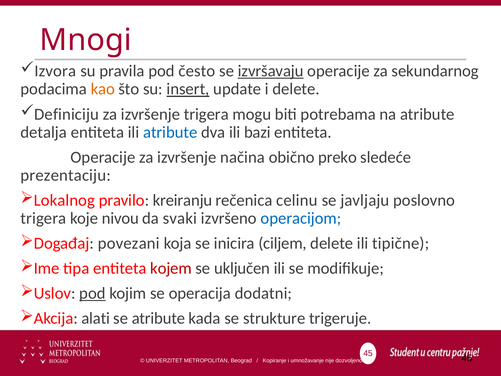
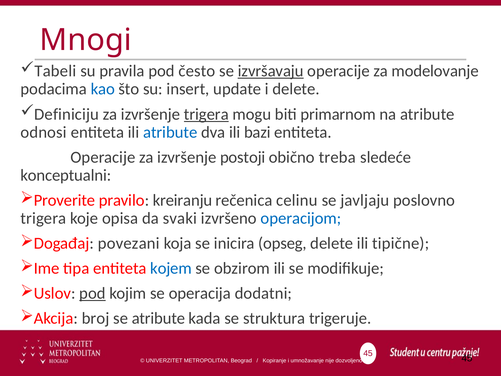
Izvora: Izvora -> Tabeli
sekundarnog: sekundarnog -> modelovanje
kao colour: orange -> blue
insert underline: present -> none
trigera at (206, 114) underline: none -> present
potrebama: potrebama -> primarnom
detalja: detalja -> odnosi
načina: načina -> postoji
preko: preko -> treba
prezentaciju: prezentaciju -> konceptualni
Lokalnog: Lokalnog -> Proverite
nivou: nivou -> opisa
ciljem: ciljem -> opseg
kojem colour: red -> blue
uključen: uključen -> obzirom
alati: alati -> broj
strukture: strukture -> struktura
